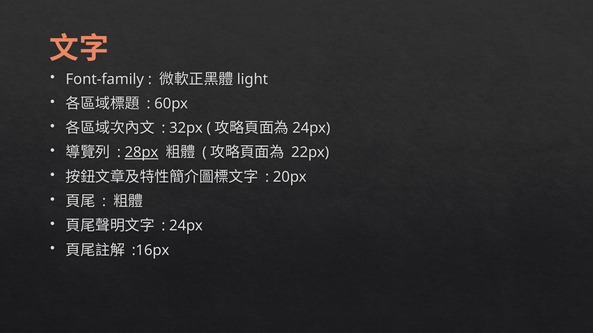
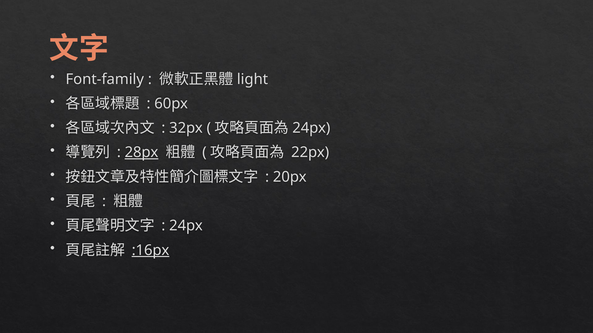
:16px underline: none -> present
